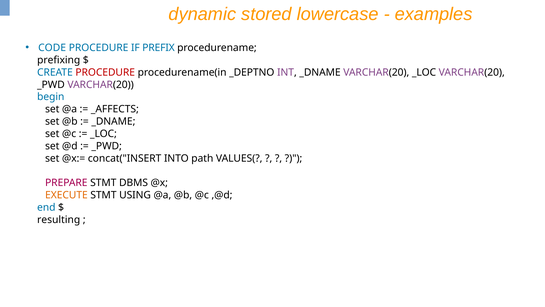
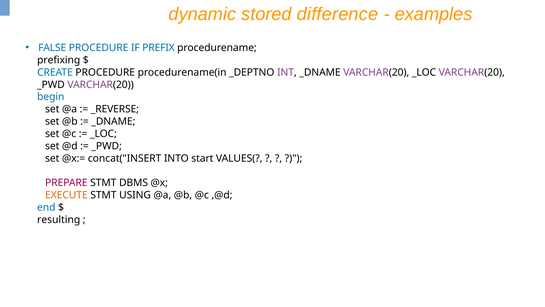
lowercase: lowercase -> difference
CODE: CODE -> FALSE
PROCEDURE at (105, 72) colour: red -> black
_AFFECTS: _AFFECTS -> _REVERSE
path: path -> start
